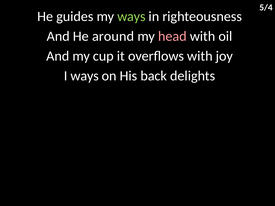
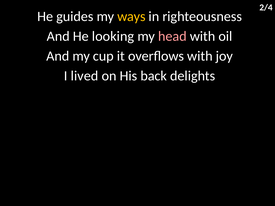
5/4: 5/4 -> 2/4
ways at (131, 17) colour: light green -> yellow
around: around -> looking
I ways: ways -> lived
